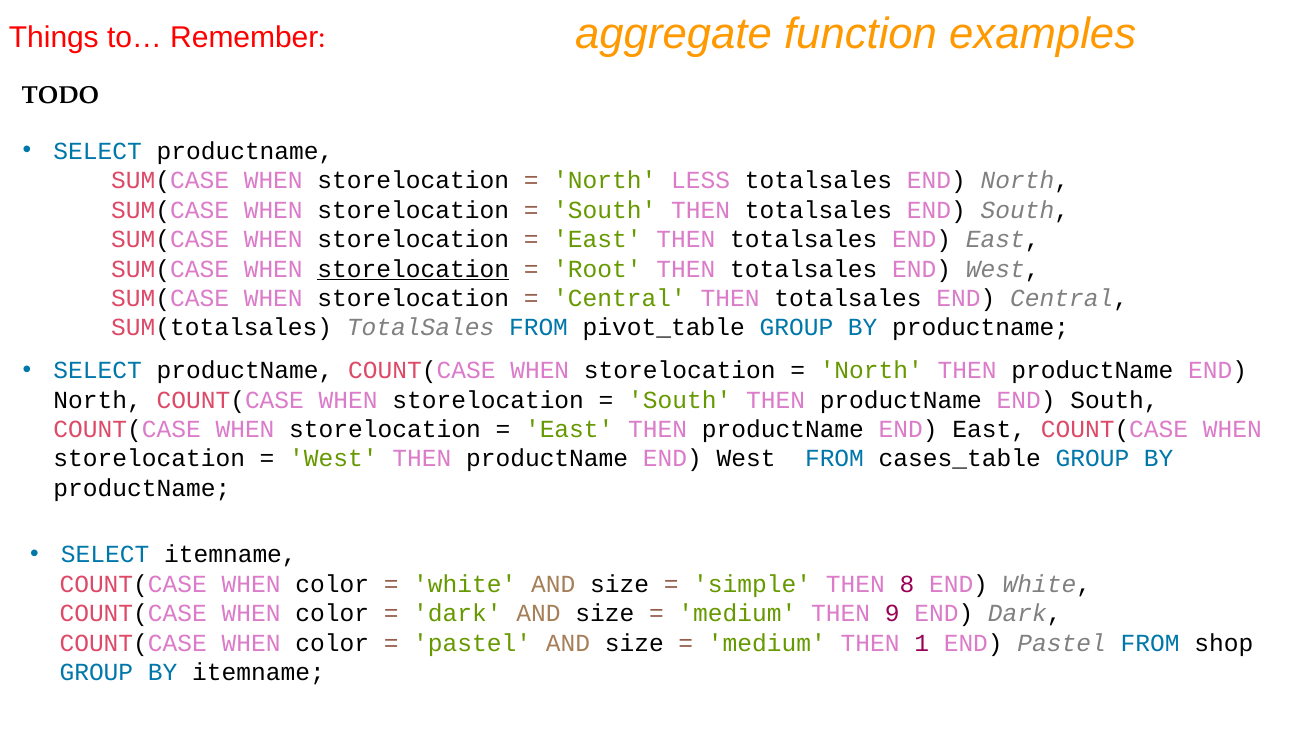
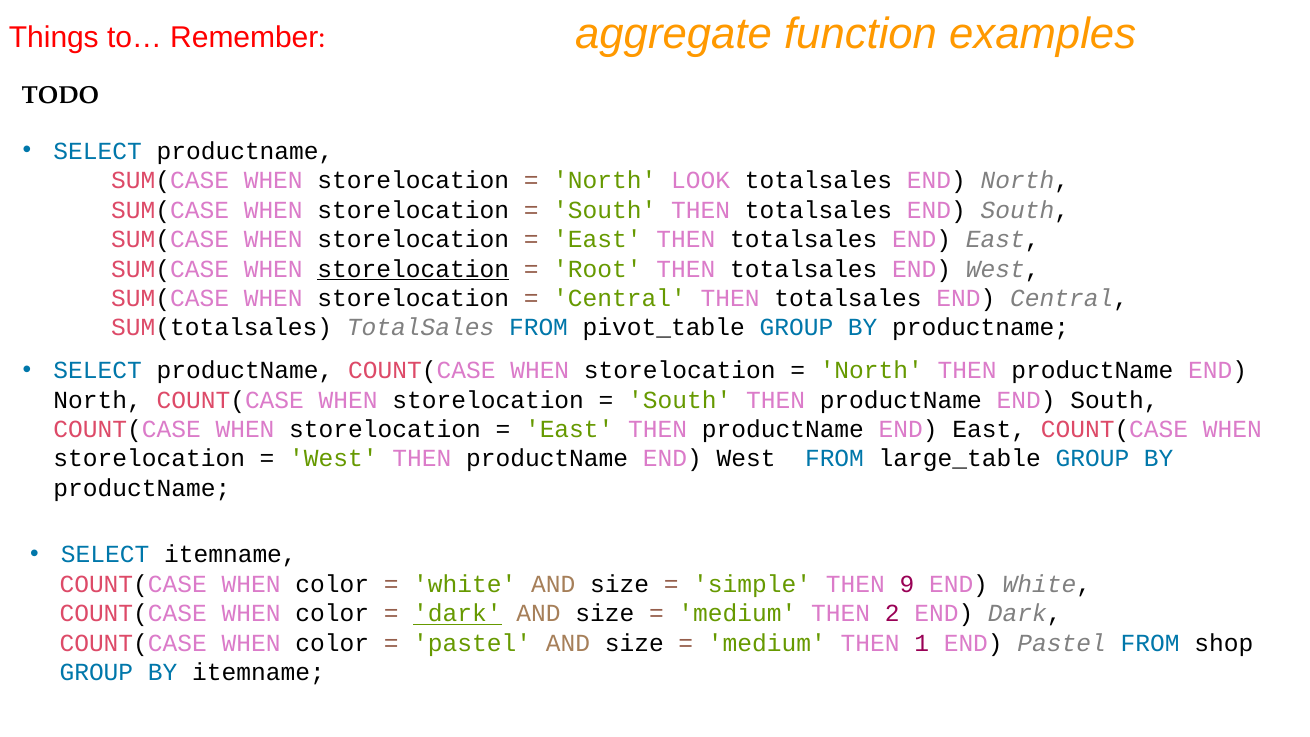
LESS: LESS -> LOOK
cases_table: cases_table -> large_table
8: 8 -> 9
dark at (457, 614) underline: none -> present
9: 9 -> 2
